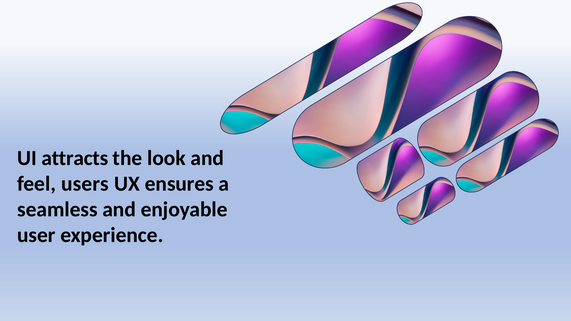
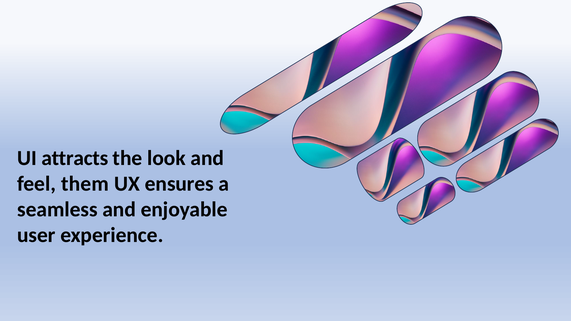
users: users -> them
